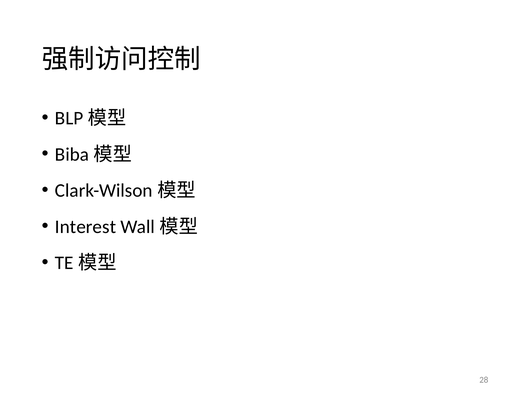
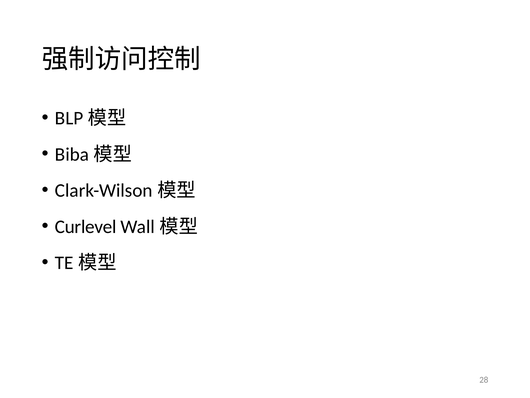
Interest: Interest -> Curlevel
